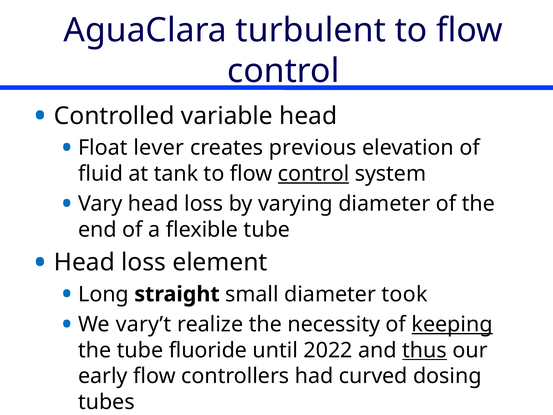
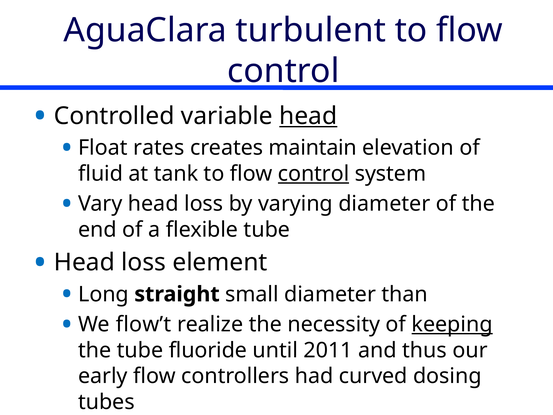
head at (308, 116) underline: none -> present
lever: lever -> rates
previous: previous -> maintain
took: took -> than
vary’t: vary’t -> flow’t
2022: 2022 -> 2011
thus underline: present -> none
